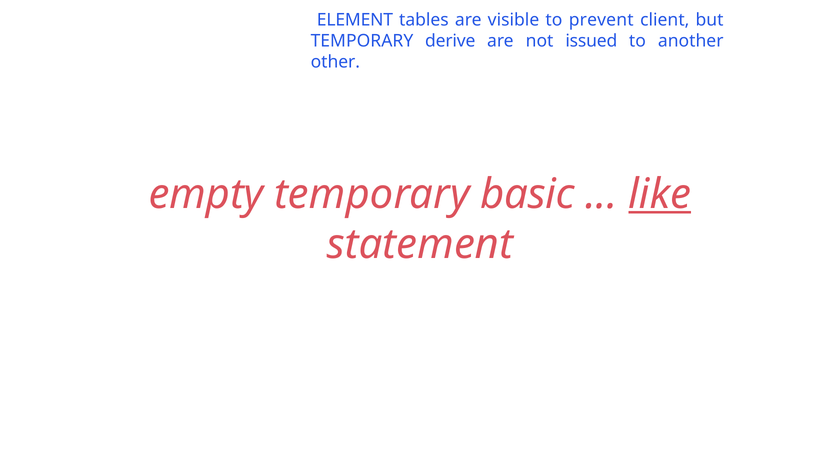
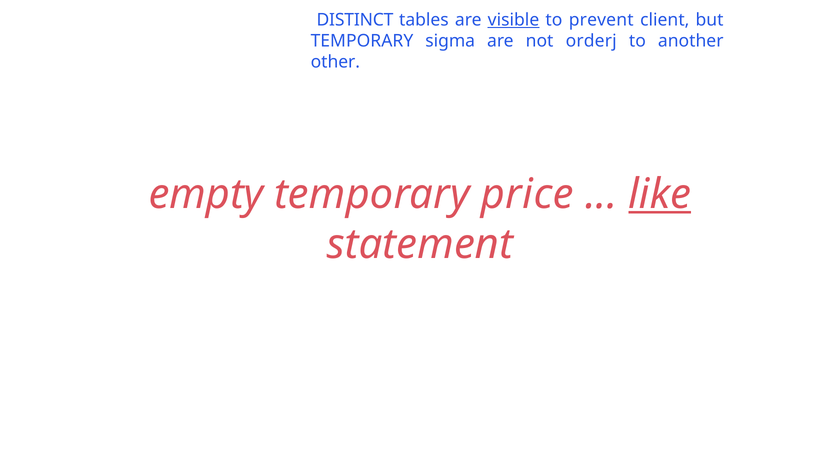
ELEMENT: ELEMENT -> DISTINCT
visible underline: none -> present
derive: derive -> sigma
issued: issued -> orderj
basic: basic -> price
